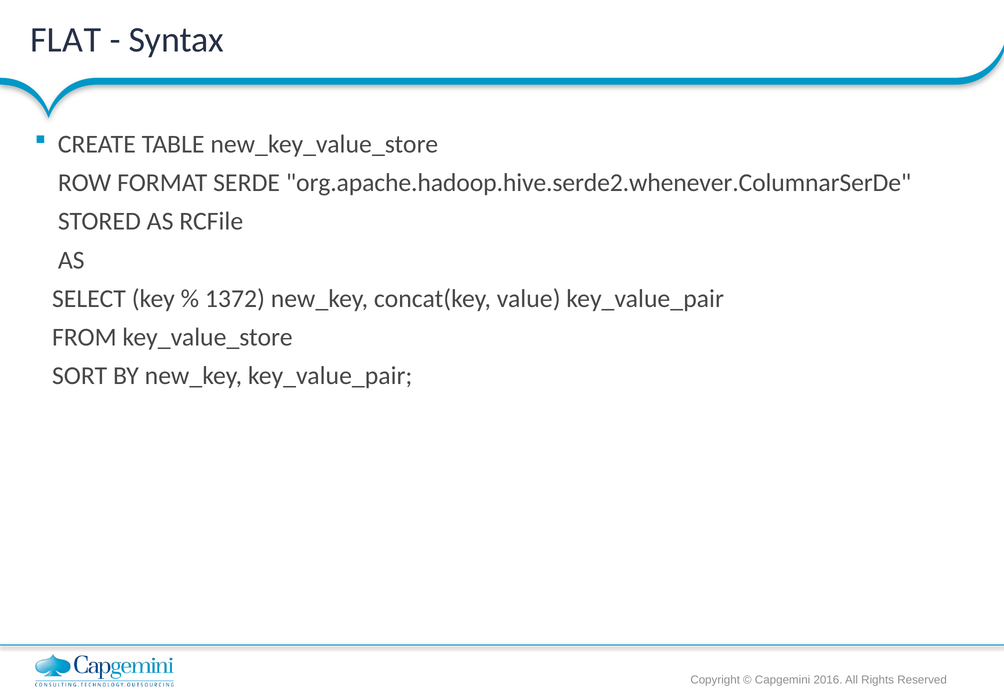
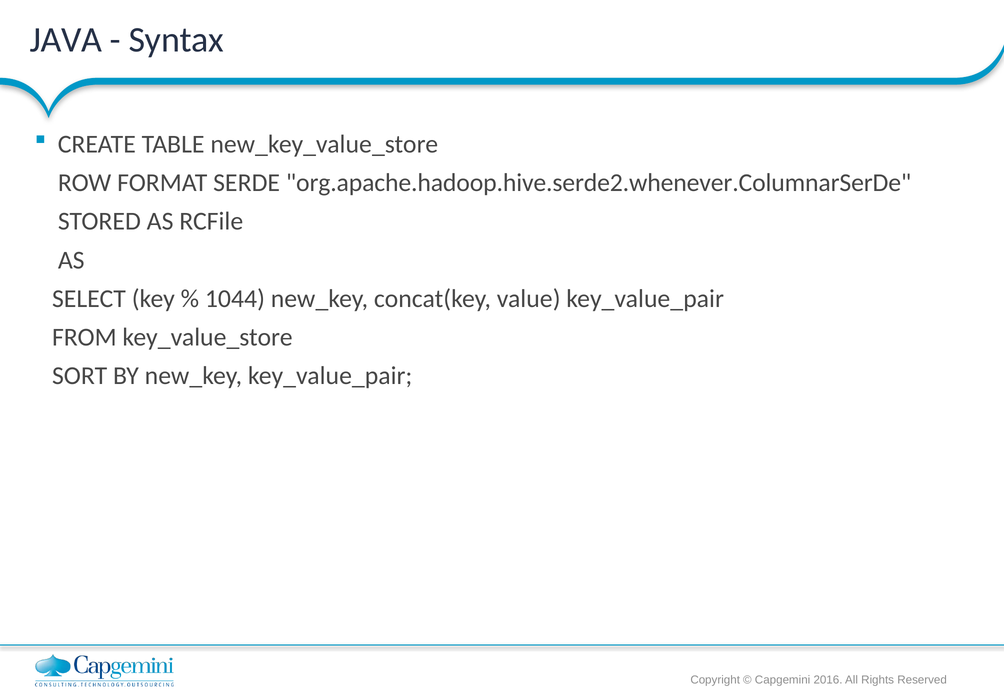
FLAT: FLAT -> JAVA
1372: 1372 -> 1044
